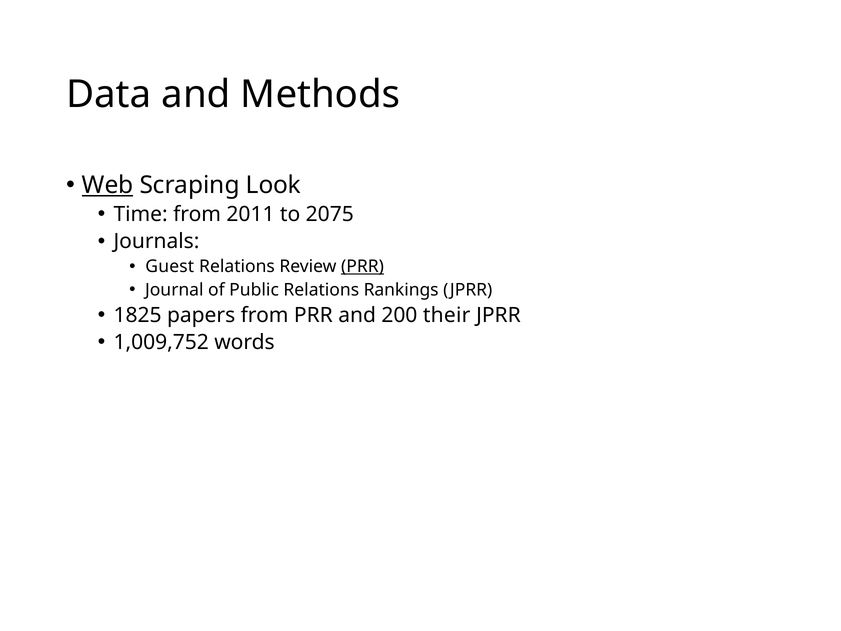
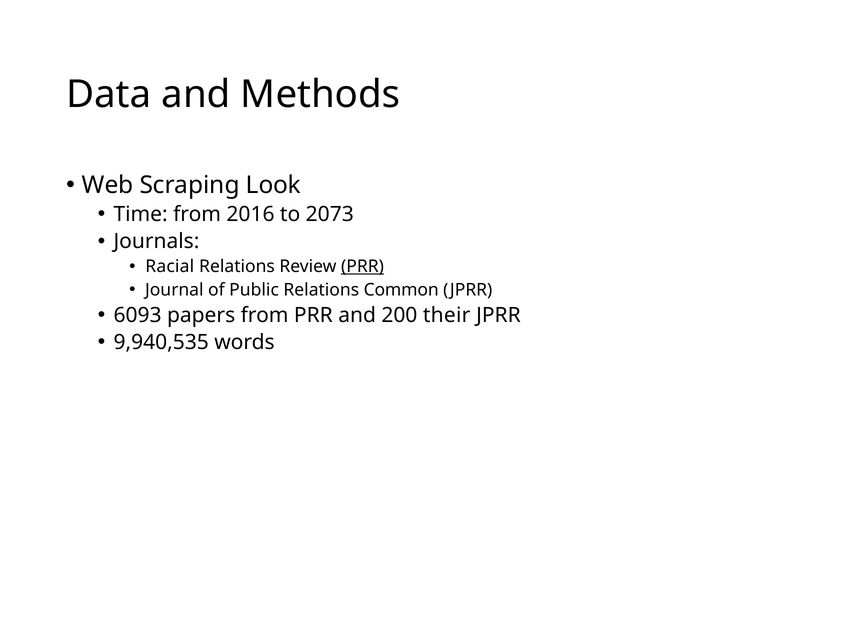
Web underline: present -> none
2011: 2011 -> 2016
2075: 2075 -> 2073
Guest: Guest -> Racial
Rankings: Rankings -> Common
1825: 1825 -> 6093
1,009,752: 1,009,752 -> 9,940,535
